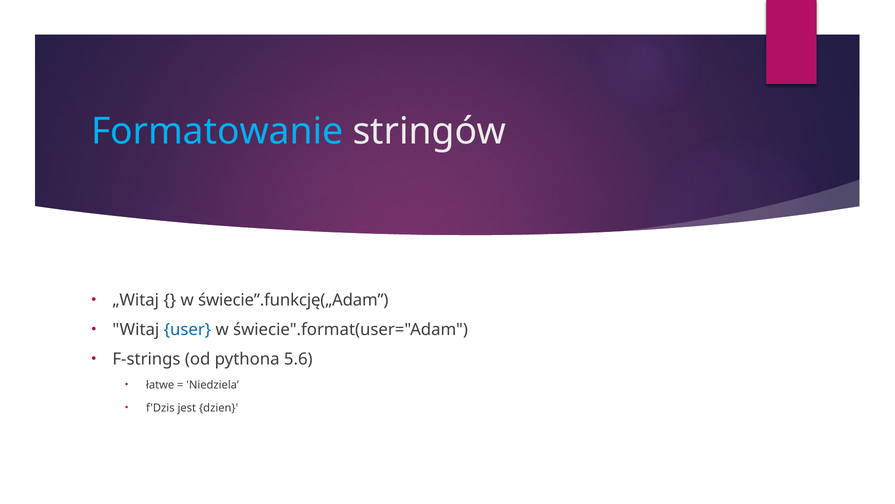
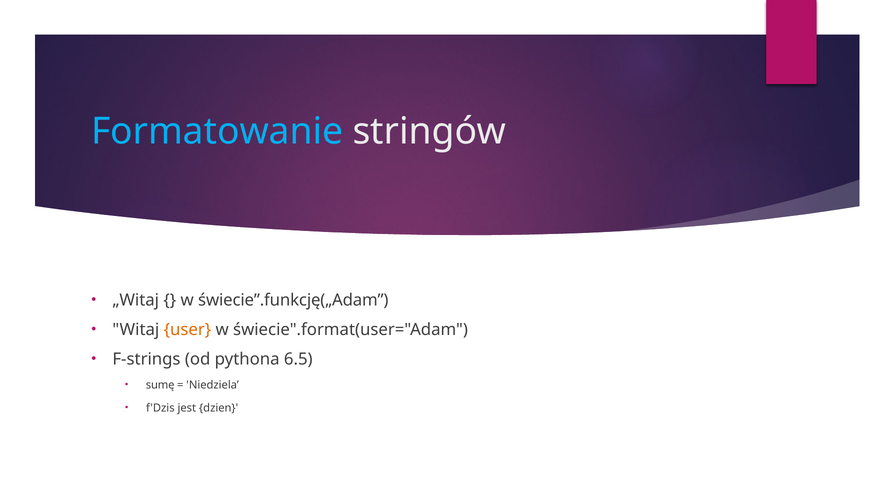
user colour: blue -> orange
5.6: 5.6 -> 6.5
łatwe: łatwe -> sumę
